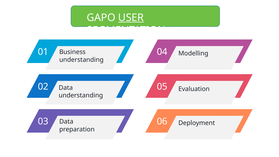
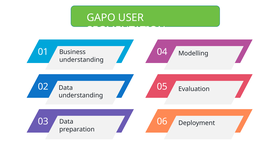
USER underline: present -> none
